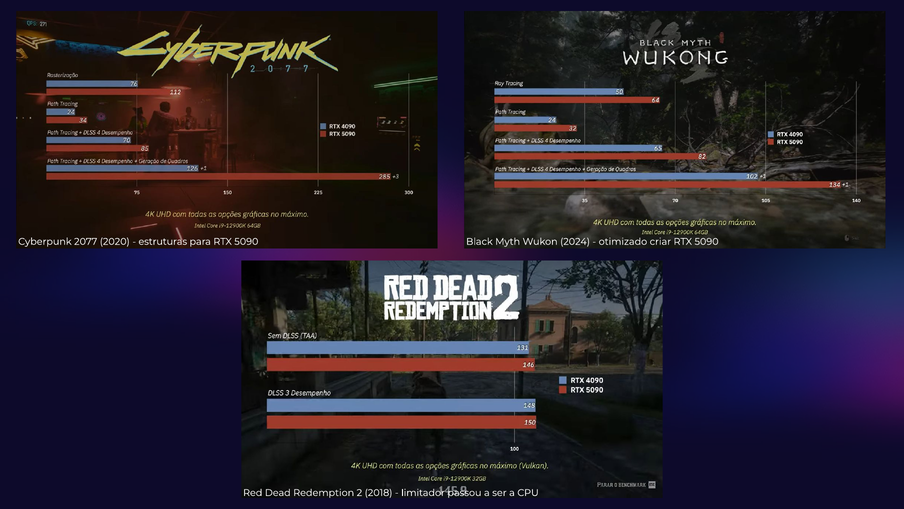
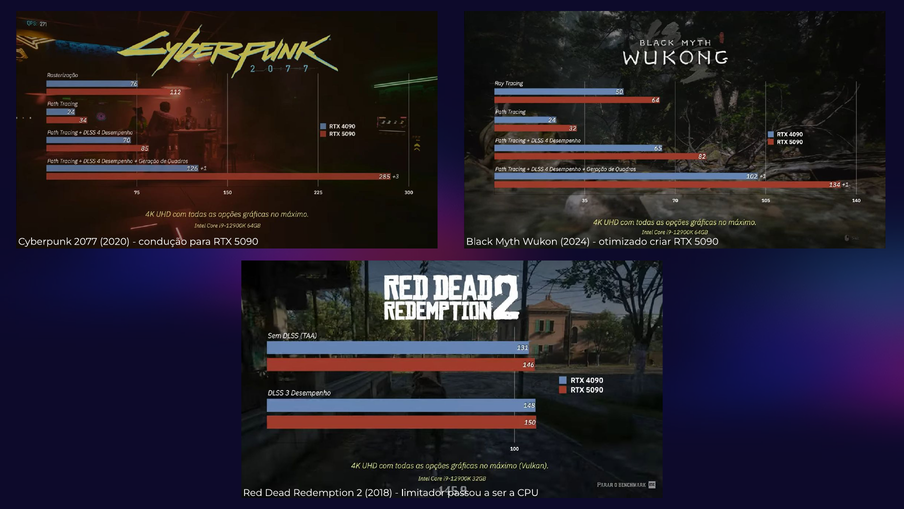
estruturas: estruturas -> condução
